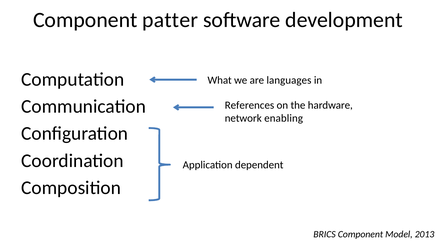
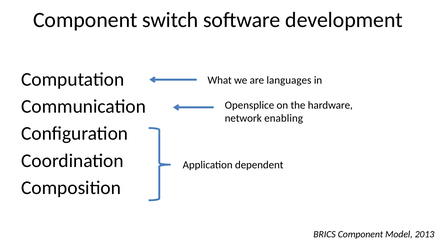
patter: patter -> switch
References: References -> Opensplice
